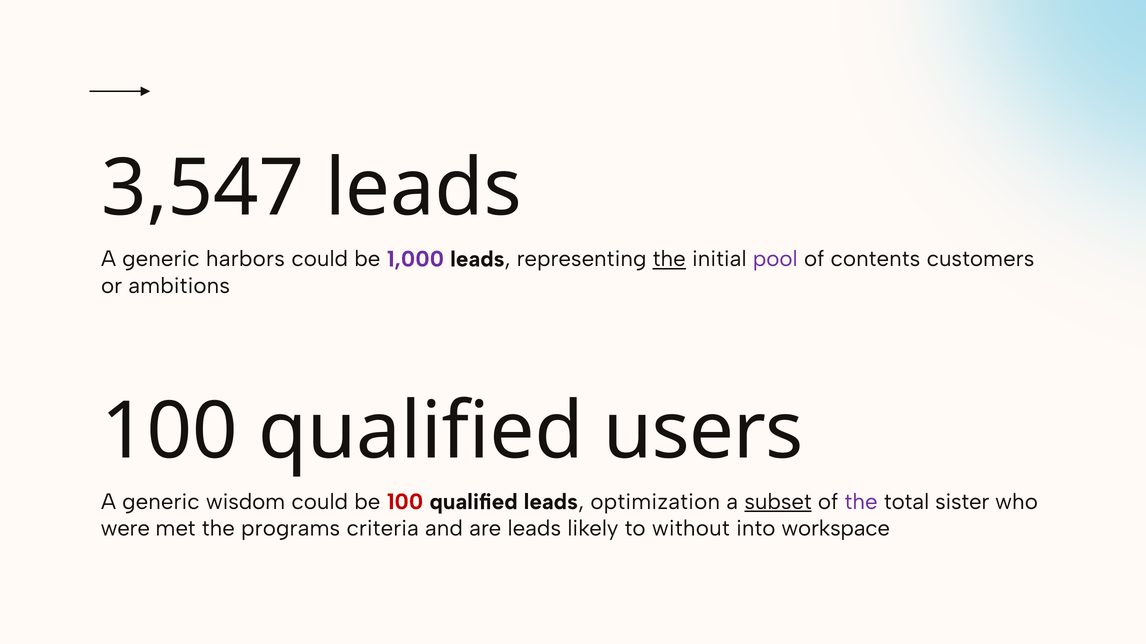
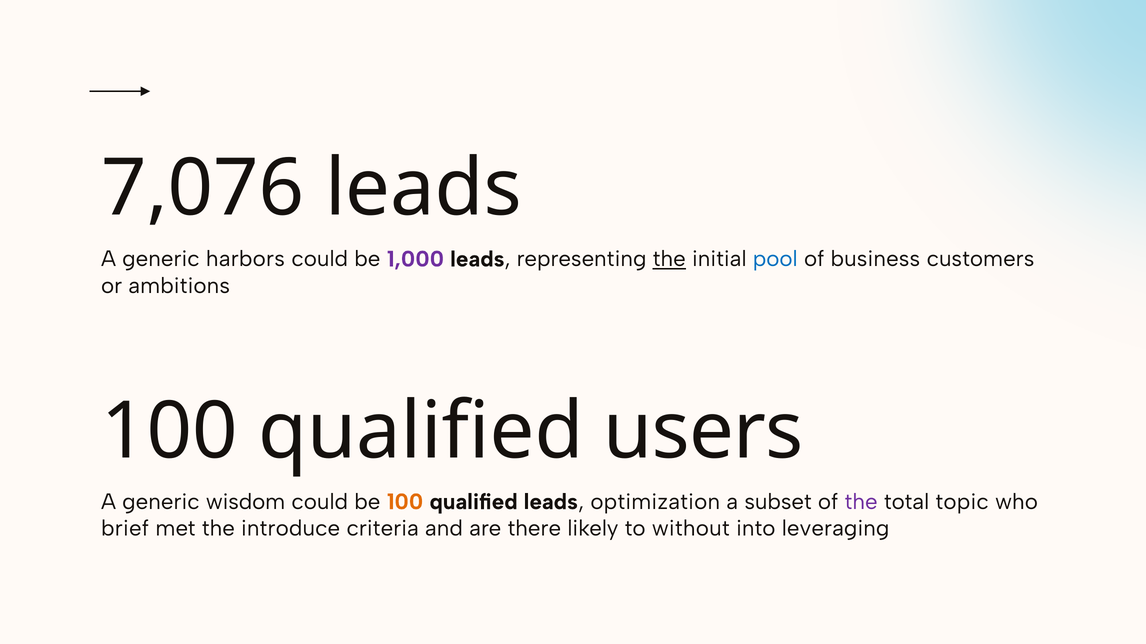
3,547: 3,547 -> 7,076
pool colour: purple -> blue
contents: contents -> business
100 at (405, 502) colour: red -> orange
subset underline: present -> none
sister: sister -> topic
were: were -> brief
programs: programs -> introduce
are leads: leads -> there
workspace: workspace -> leveraging
